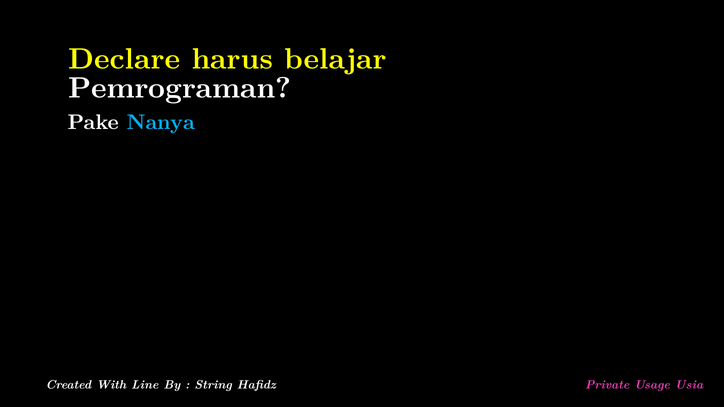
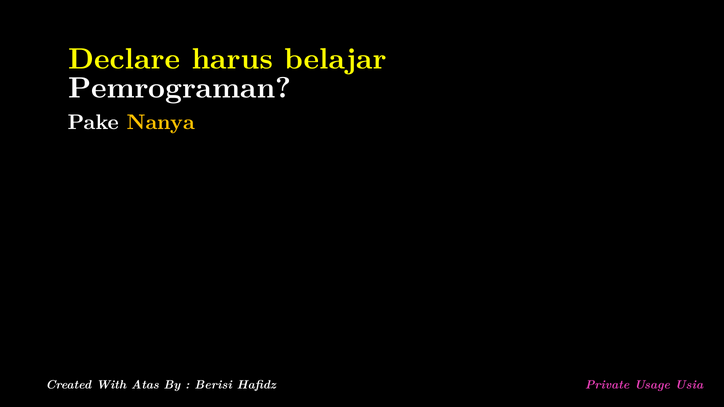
Nanya colour: light blue -> yellow
Line: Line -> Atas
String: String -> Berisi
